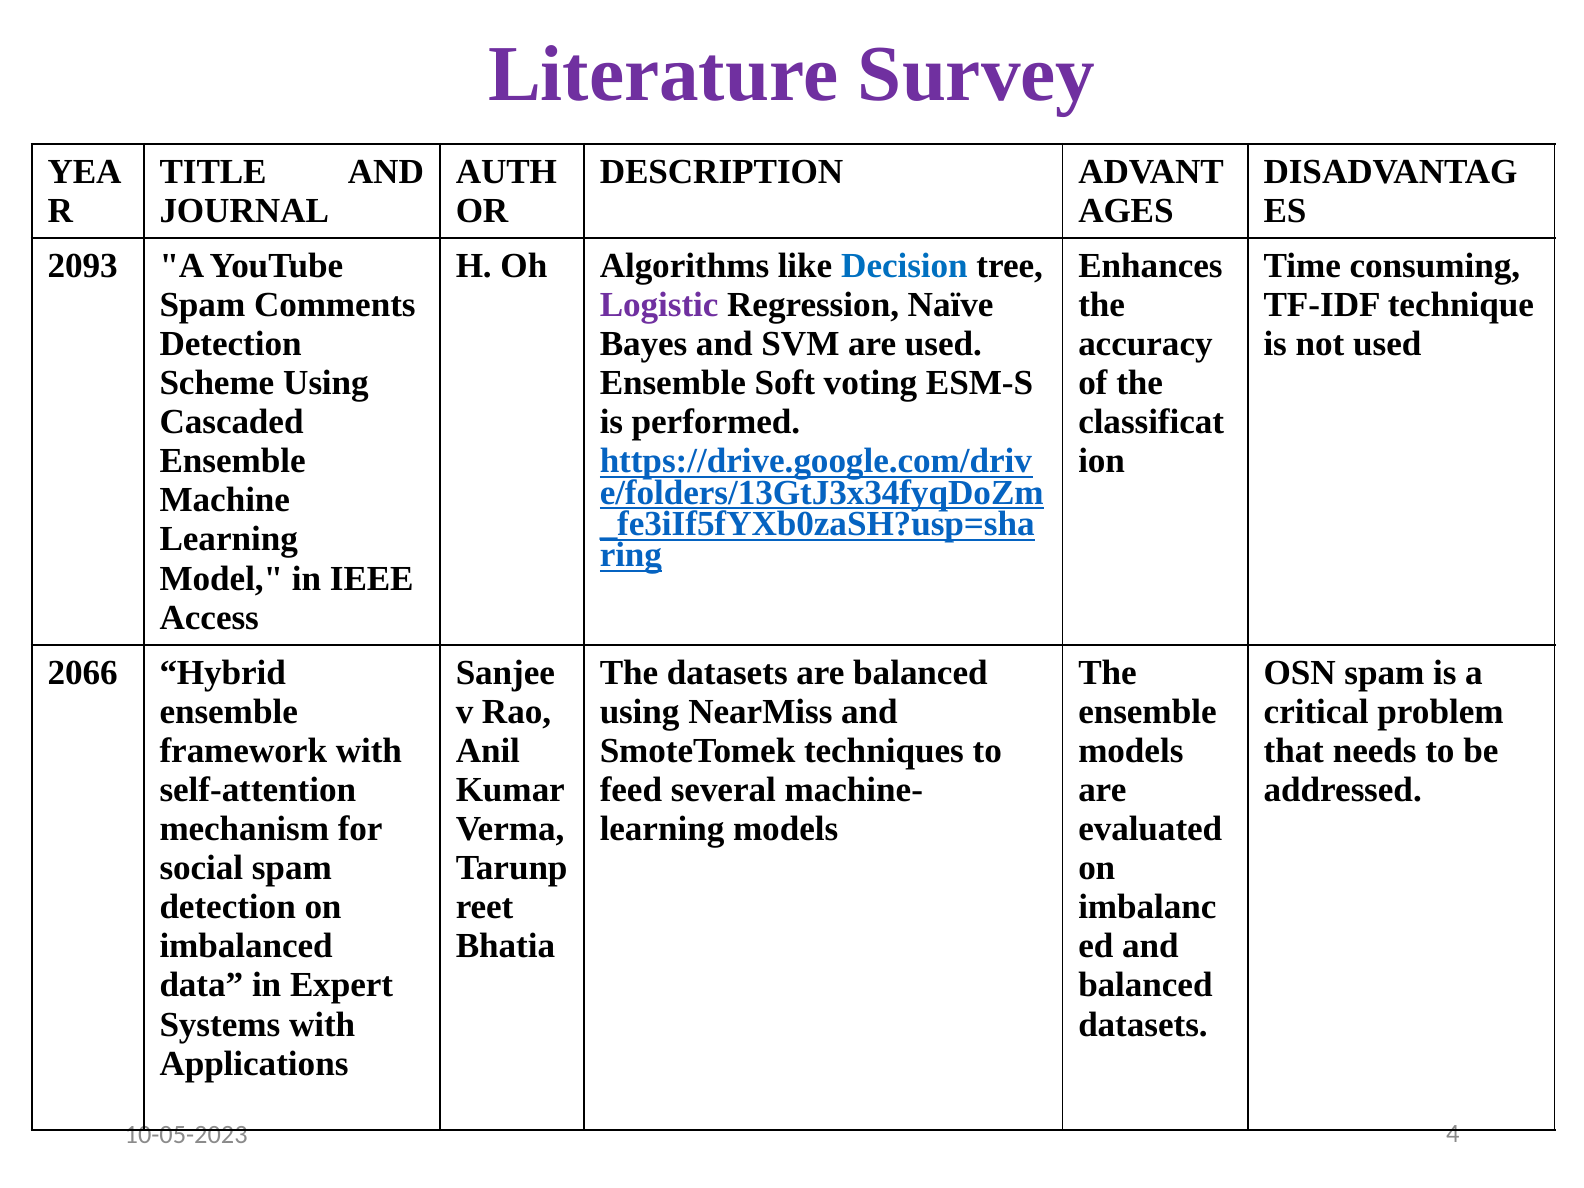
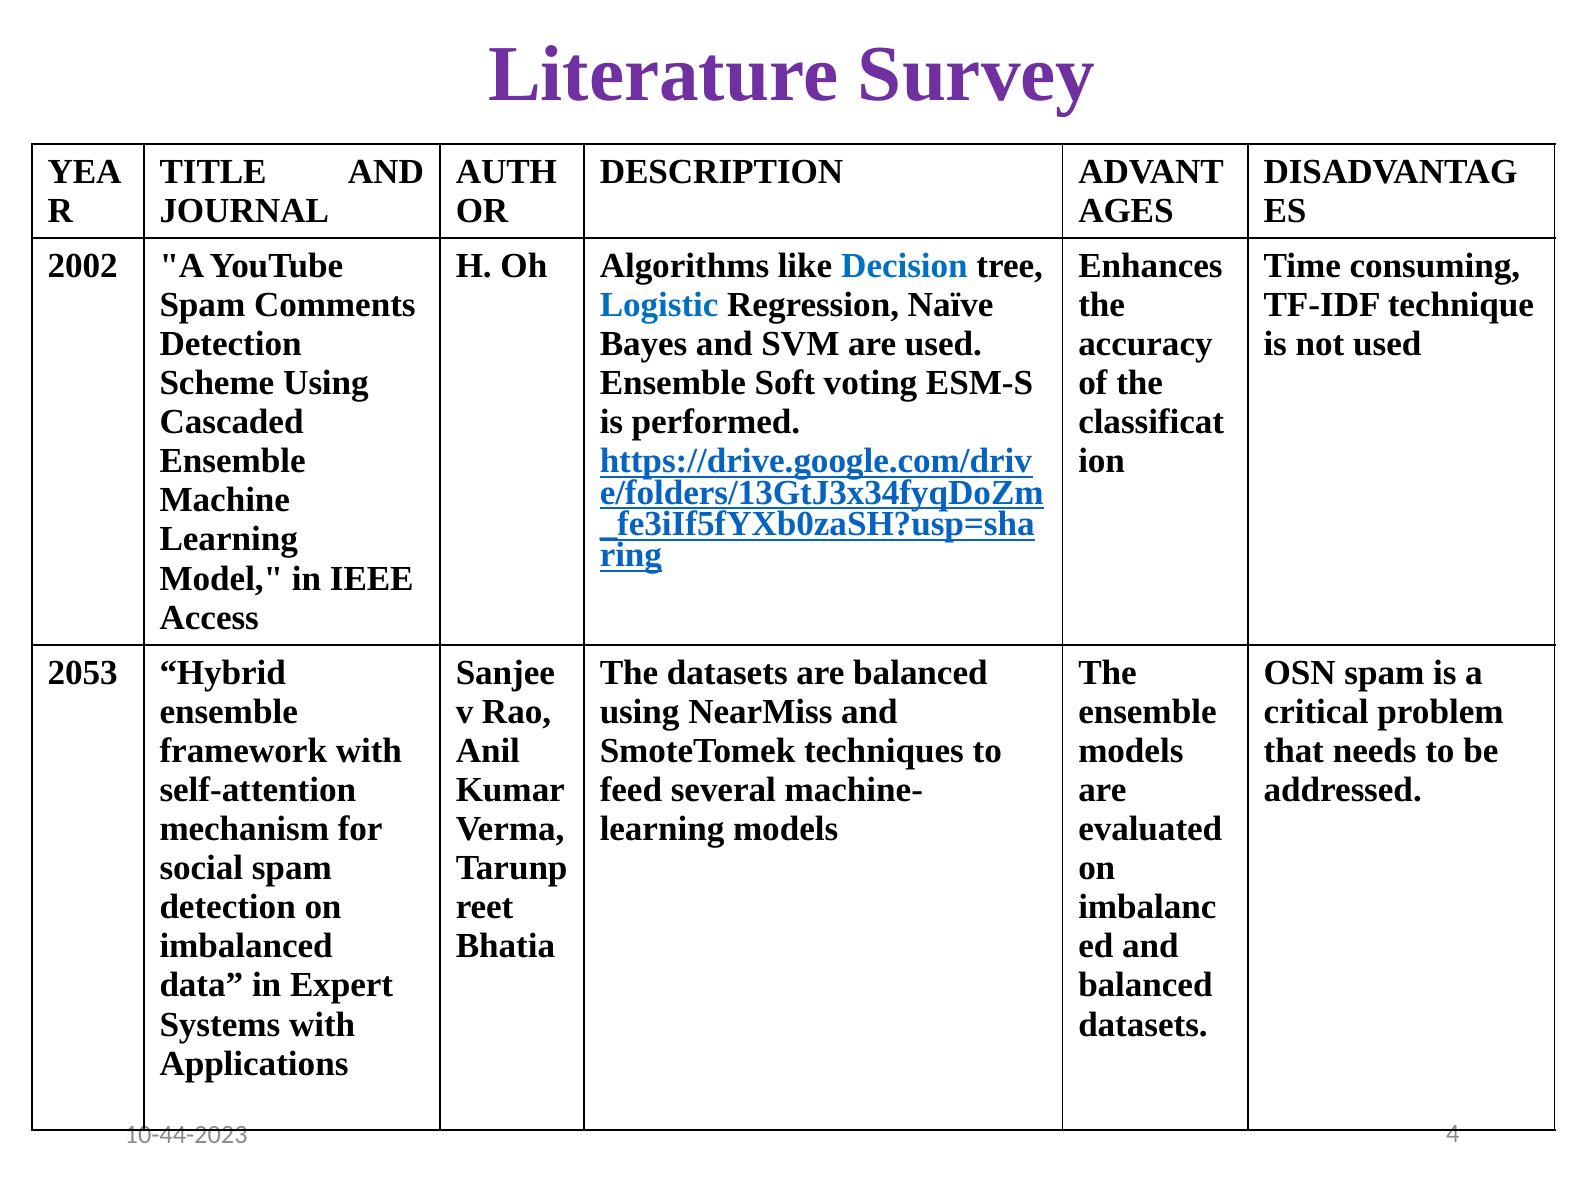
2093: 2093 -> 2002
Logistic colour: purple -> blue
2066: 2066 -> 2053
10-05-2023: 10-05-2023 -> 10-44-2023
